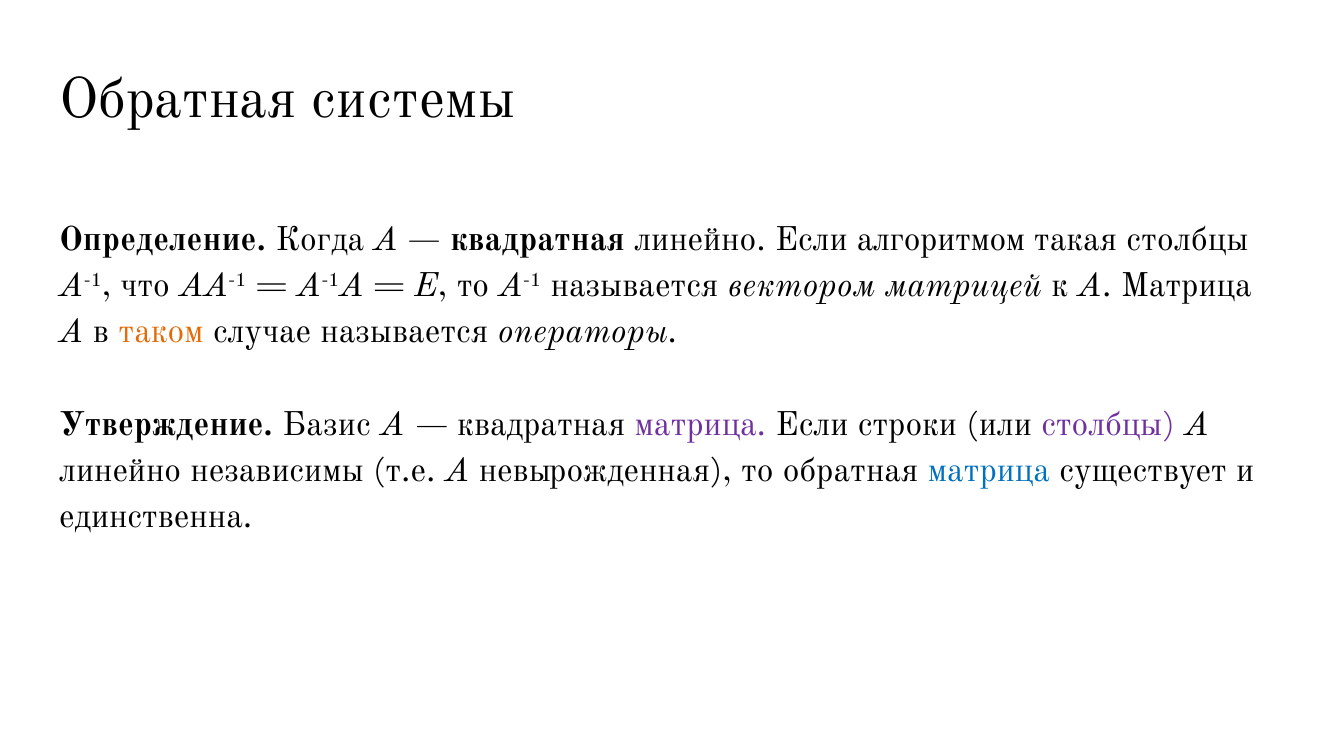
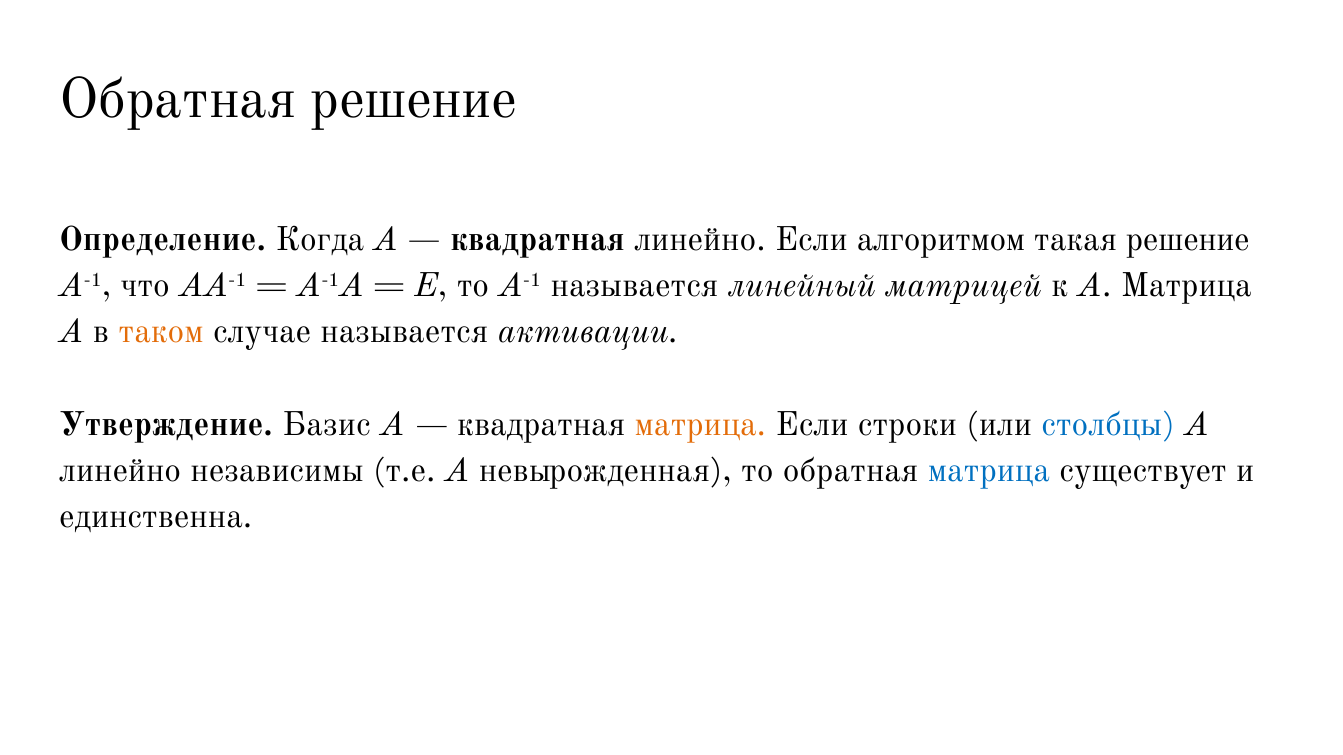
Обратная системы: системы -> решение
такая столбцы: столбцы -> решение
вектором: вектором -> линейный
операторы: операторы -> активации
матрица at (700, 424) colour: purple -> orange
столбцы at (1108, 424) colour: purple -> blue
